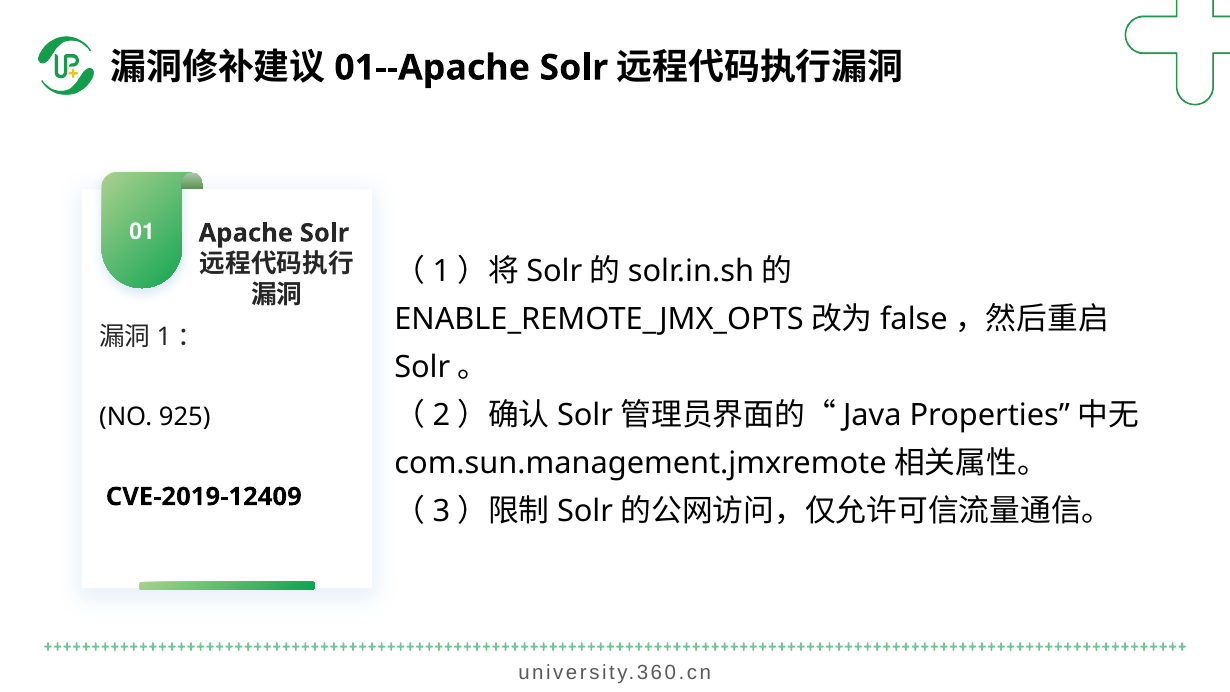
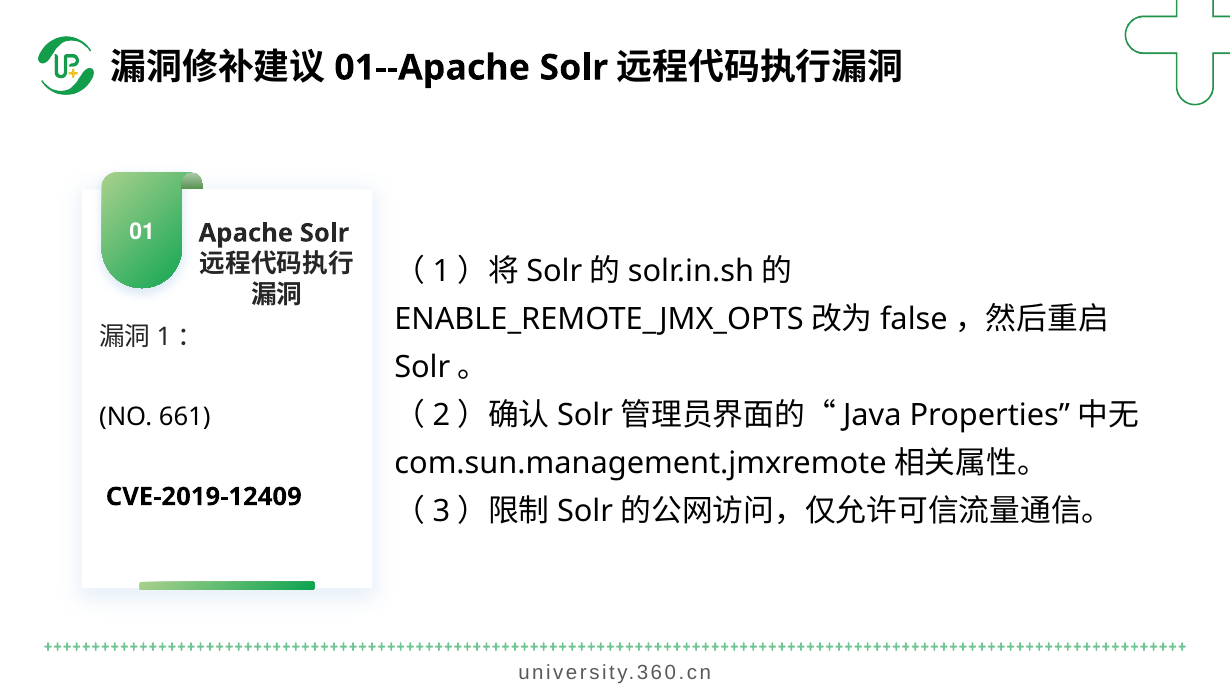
925: 925 -> 661
